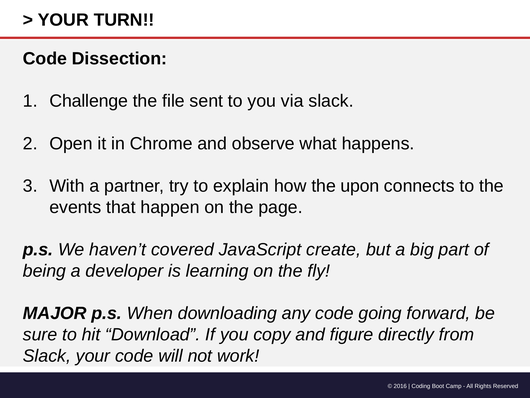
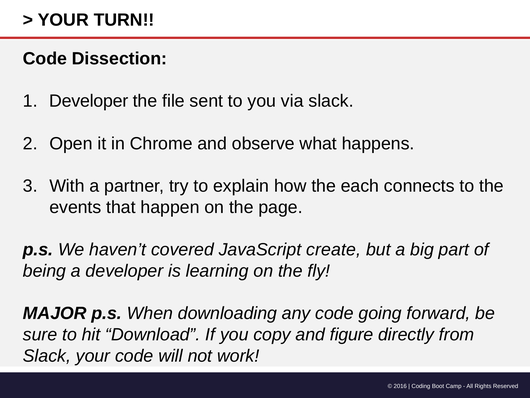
Challenge at (89, 101): Challenge -> Developer
upon: upon -> each
